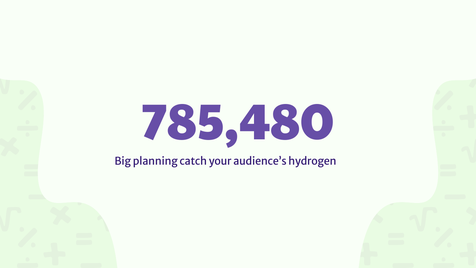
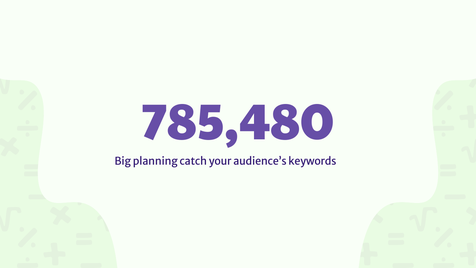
hydrogen: hydrogen -> keywords
